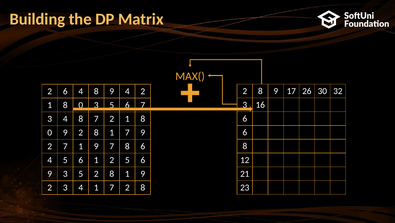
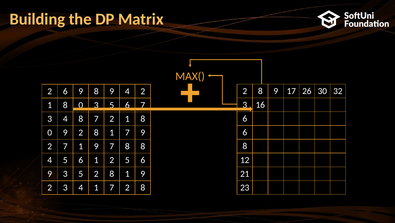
2 6 4: 4 -> 9
8 6: 6 -> 8
